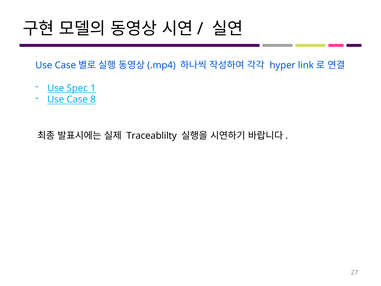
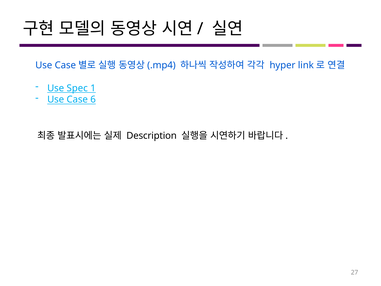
8: 8 -> 6
Traceablilty: Traceablilty -> Description
